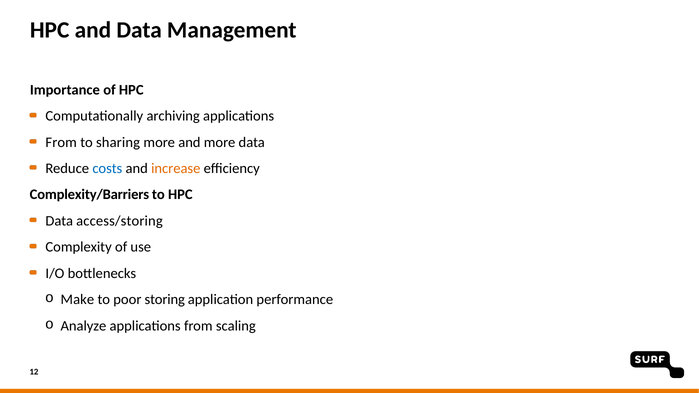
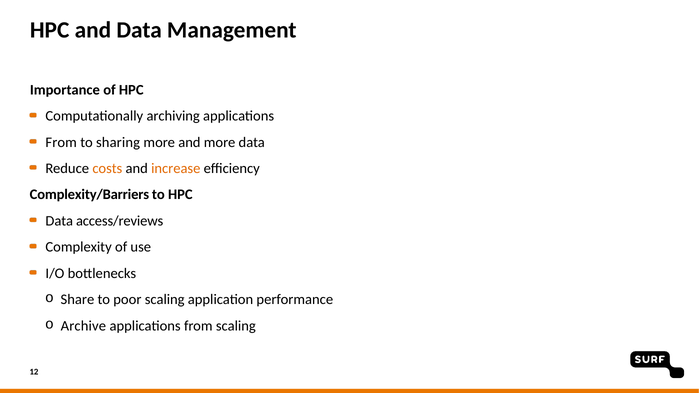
costs colour: blue -> orange
access/storing: access/storing -> access/reviews
Make: Make -> Share
poor storing: storing -> scaling
Analyze: Analyze -> Archive
